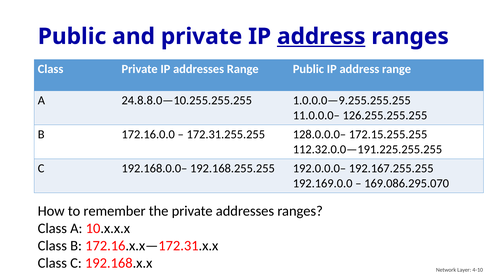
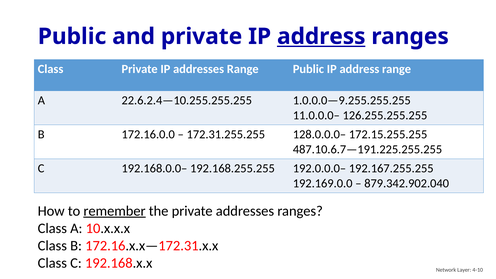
24.8.8.0—10.255.255.255: 24.8.8.0—10.255.255.255 -> 22.6.2.4—10.255.255.255
112.32.0.0—191.225.255.255: 112.32.0.0—191.225.255.255 -> 487.10.6.7—191.225.255.255
169.086.295.070: 169.086.295.070 -> 879.342.902.040
remember underline: none -> present
